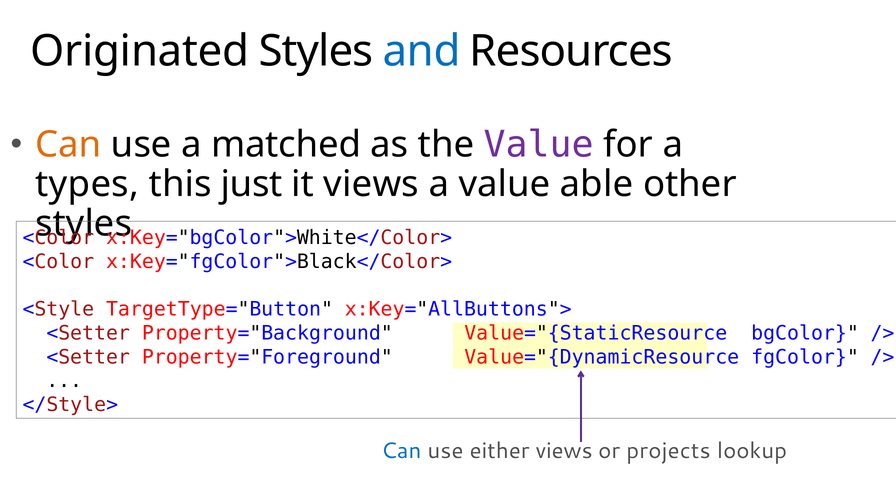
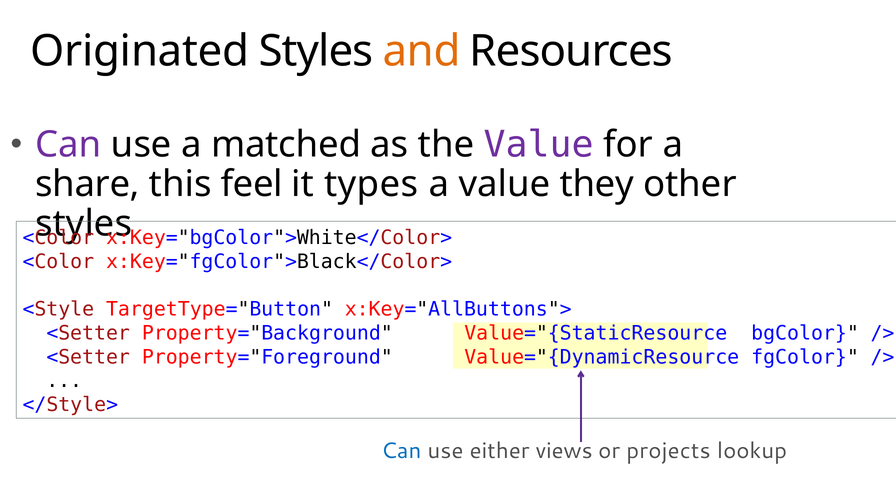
and colour: blue -> orange
Can at (68, 145) colour: orange -> purple
types: types -> share
just: just -> feel
it views: views -> types
able: able -> they
